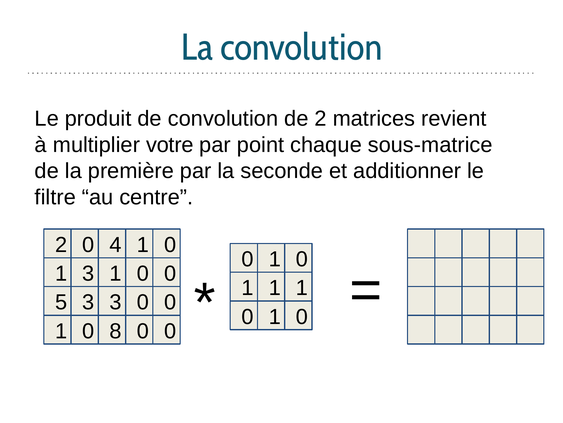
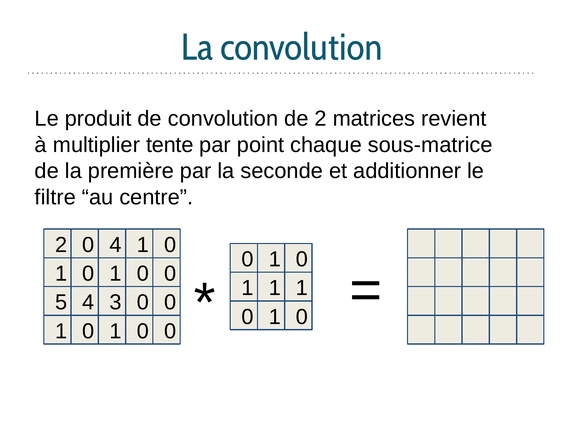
votre: votre -> tente
3 at (88, 274): 3 -> 0
5 3: 3 -> 4
8 at (116, 331): 8 -> 1
